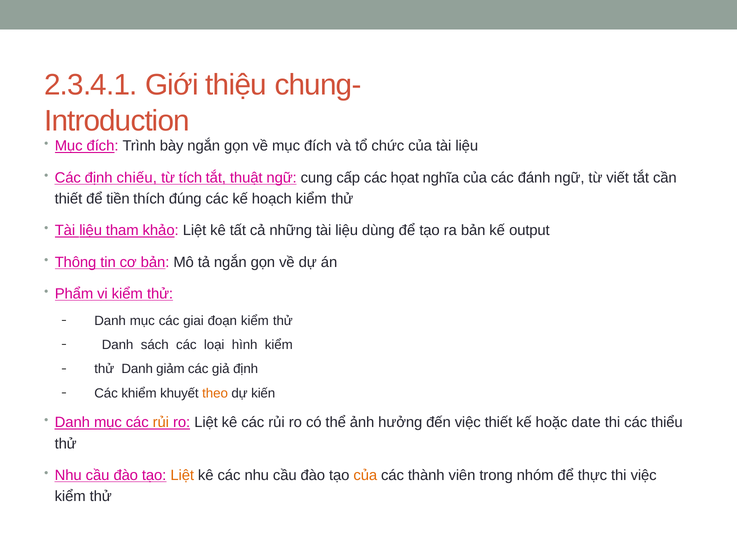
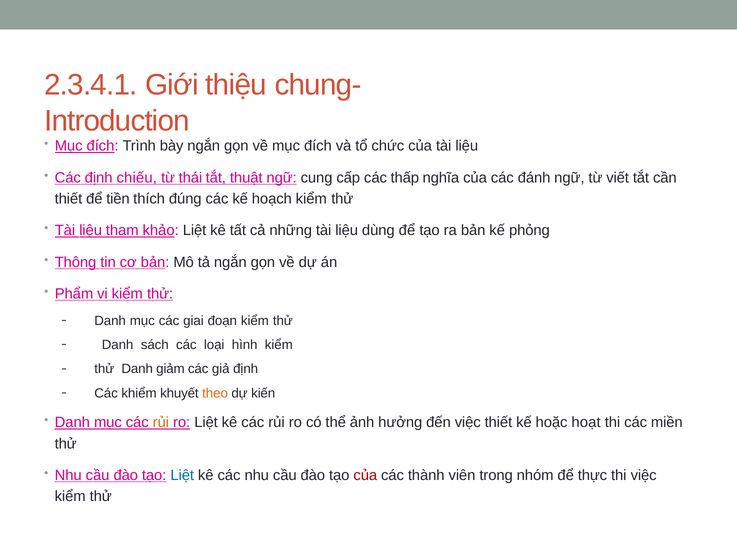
tích: tích -> thái
họat: họat -> thấp
output: output -> phỏng
date: date -> hoạt
thiểu: thiểu -> miền
Liệt at (182, 475) colour: orange -> blue
của at (365, 475) colour: orange -> red
